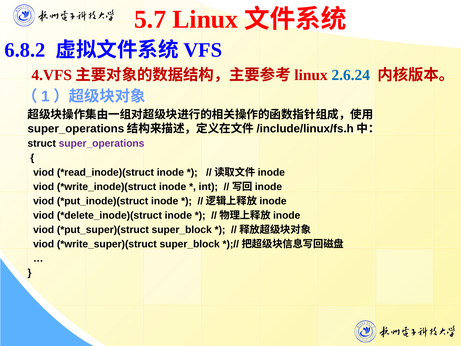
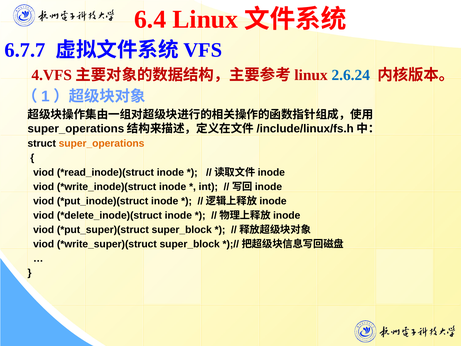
5.7: 5.7 -> 6.4
6.8.2: 6.8.2 -> 6.7.7
super_operations colour: purple -> orange
